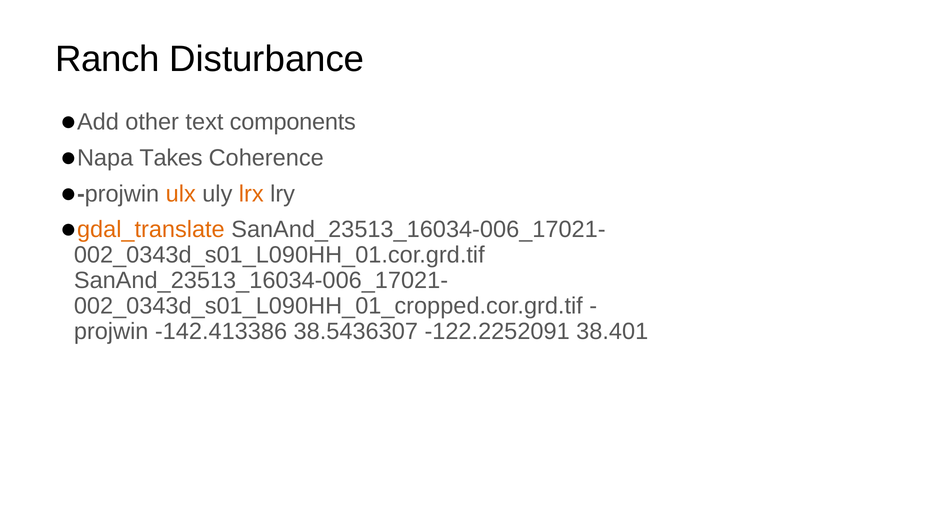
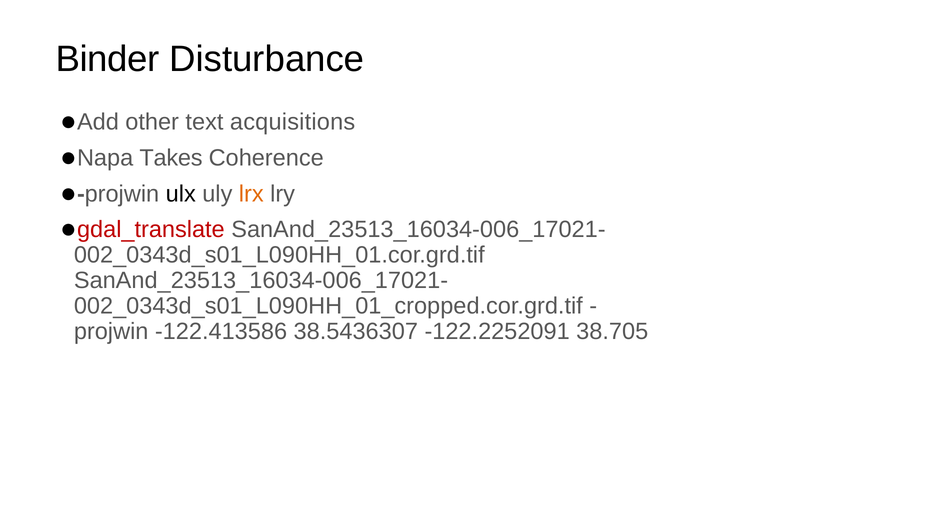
Ranch: Ranch -> Binder
components: components -> acquisitions
ulx colour: orange -> black
gdal_translate colour: orange -> red
-142.413386: -142.413386 -> -122.413586
38.401: 38.401 -> 38.705
